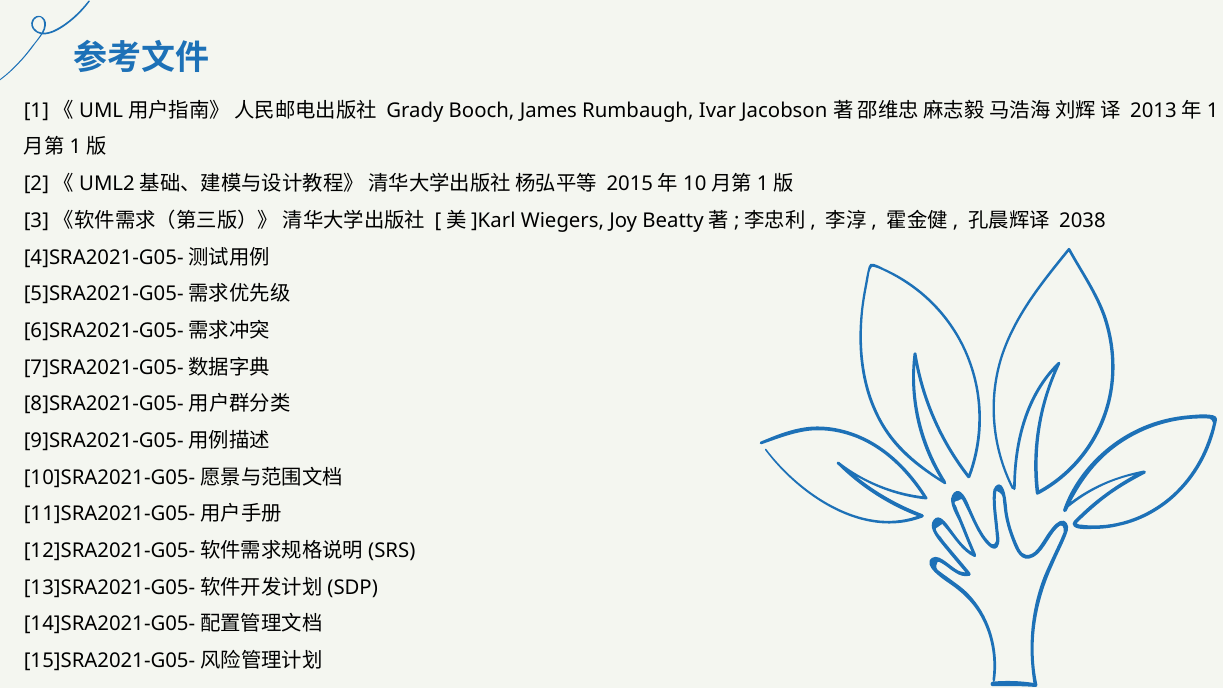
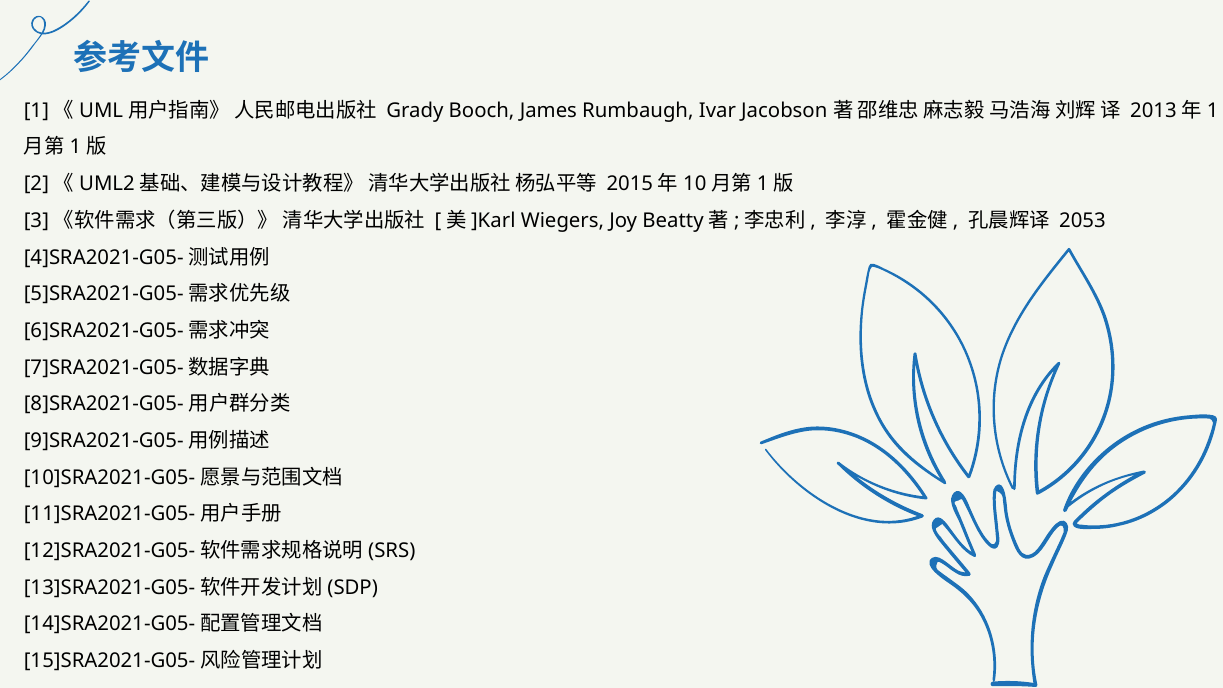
2038: 2038 -> 2053
